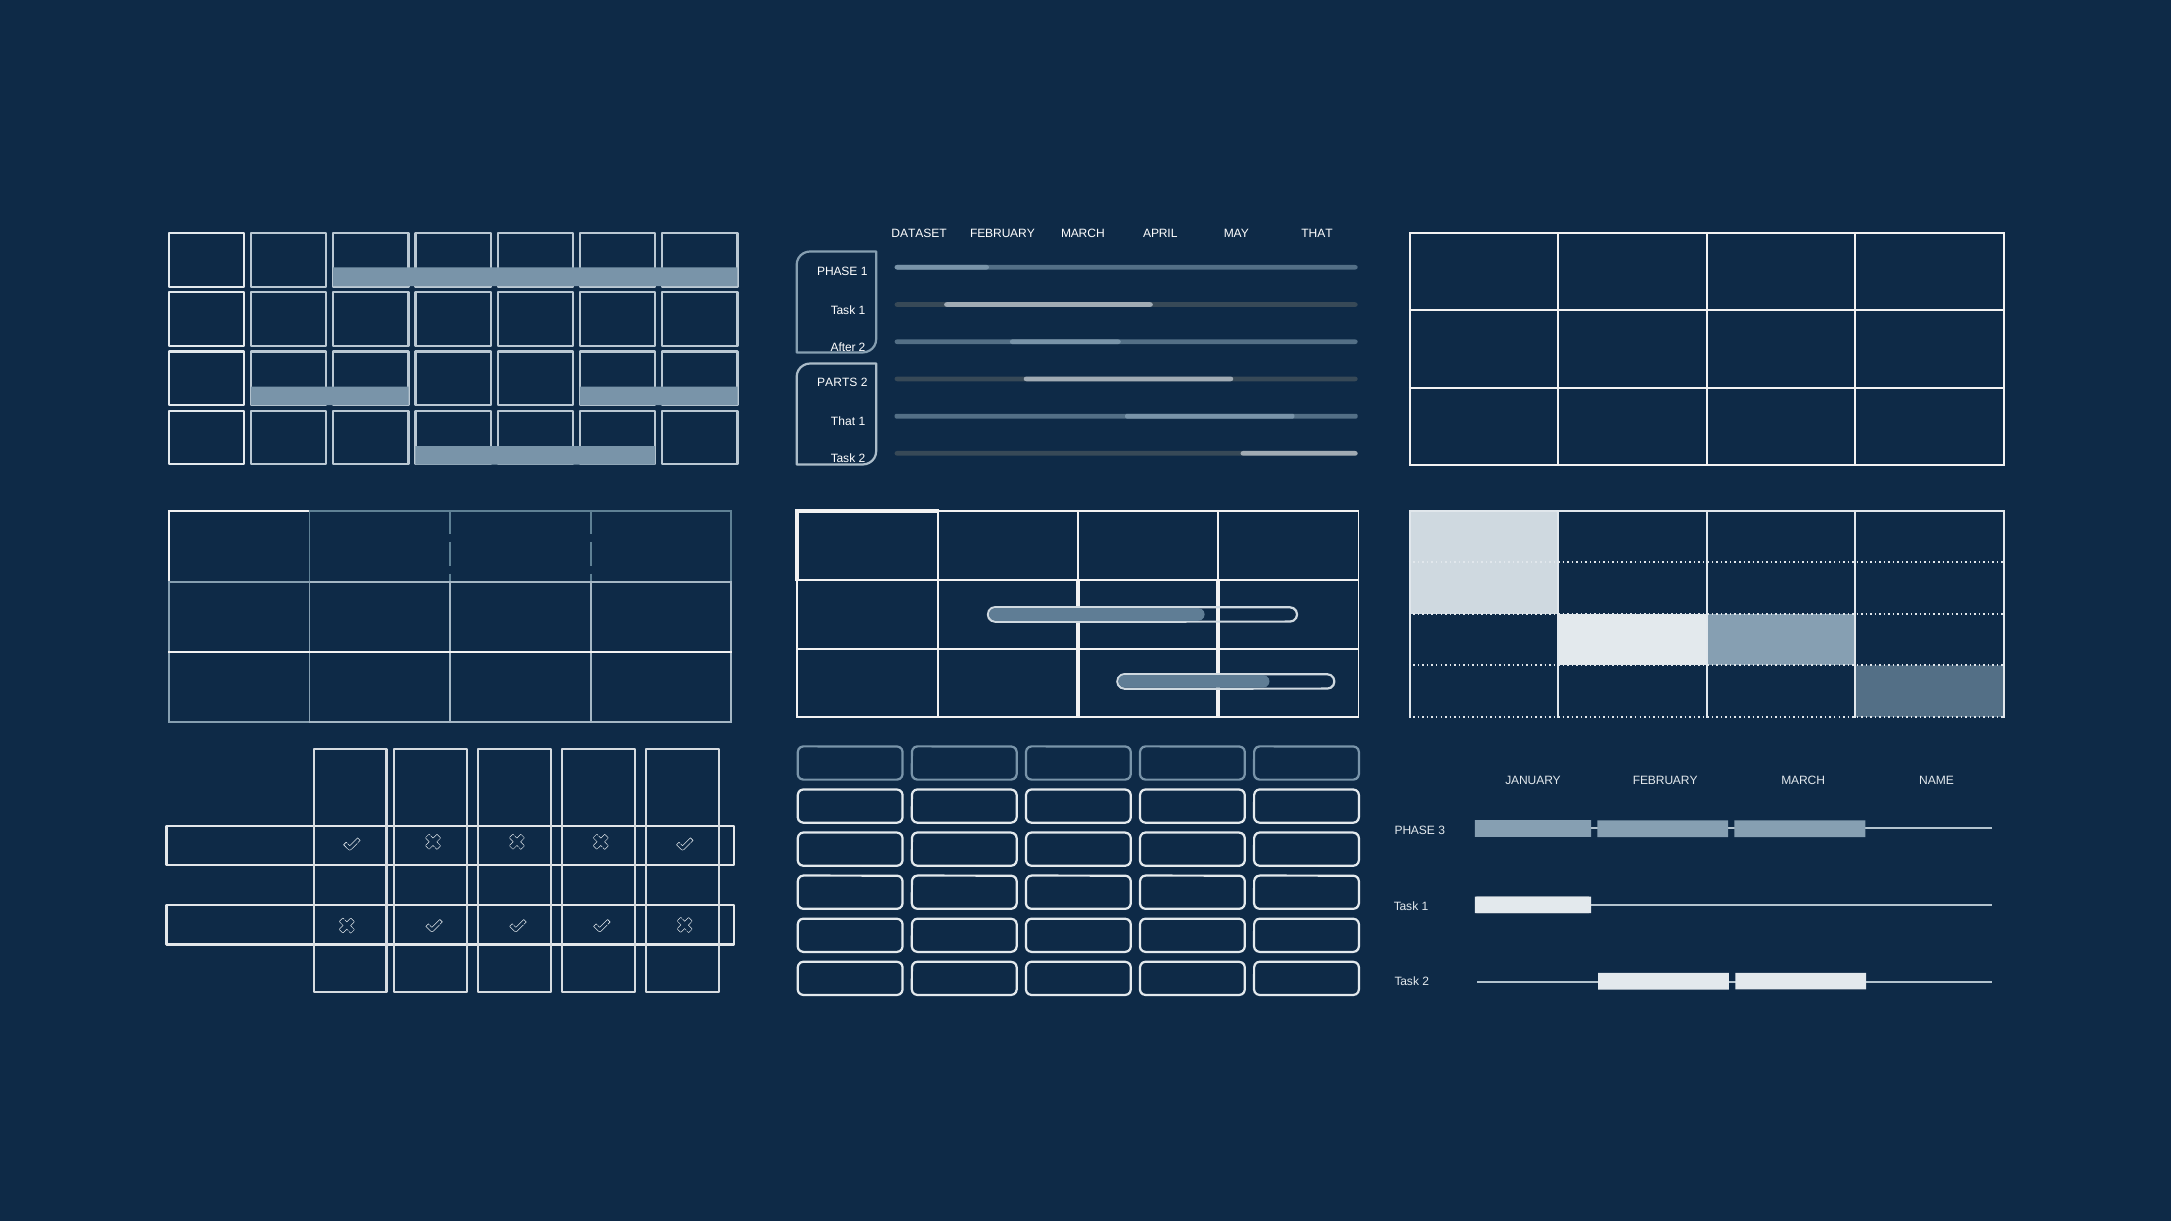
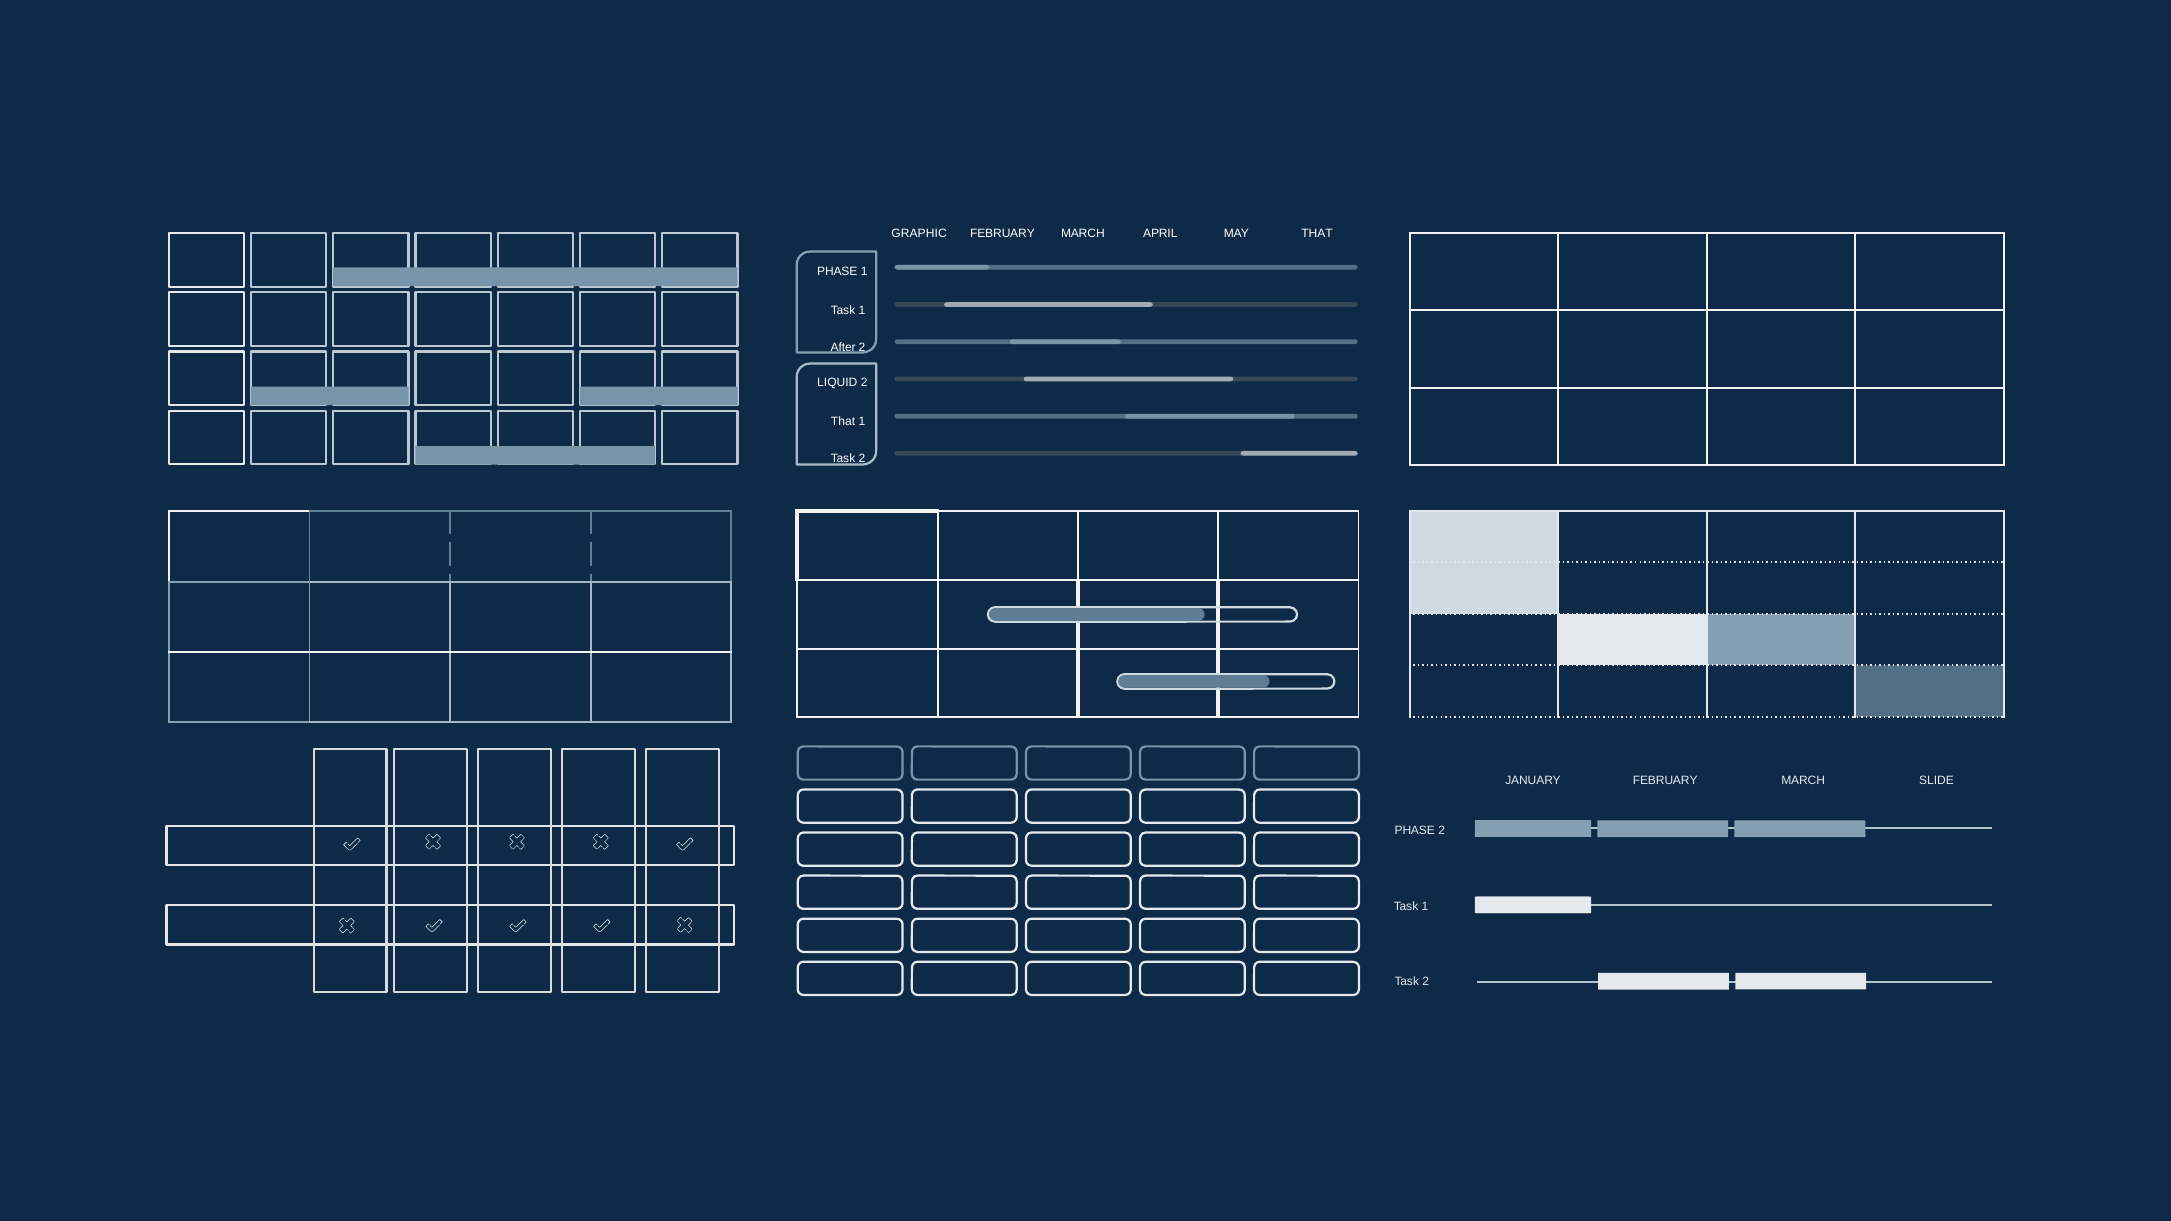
DATASET: DATASET -> GRAPHIC
PARTS: PARTS -> LIQUID
NAME: NAME -> SLIDE
PHASE 3: 3 -> 2
